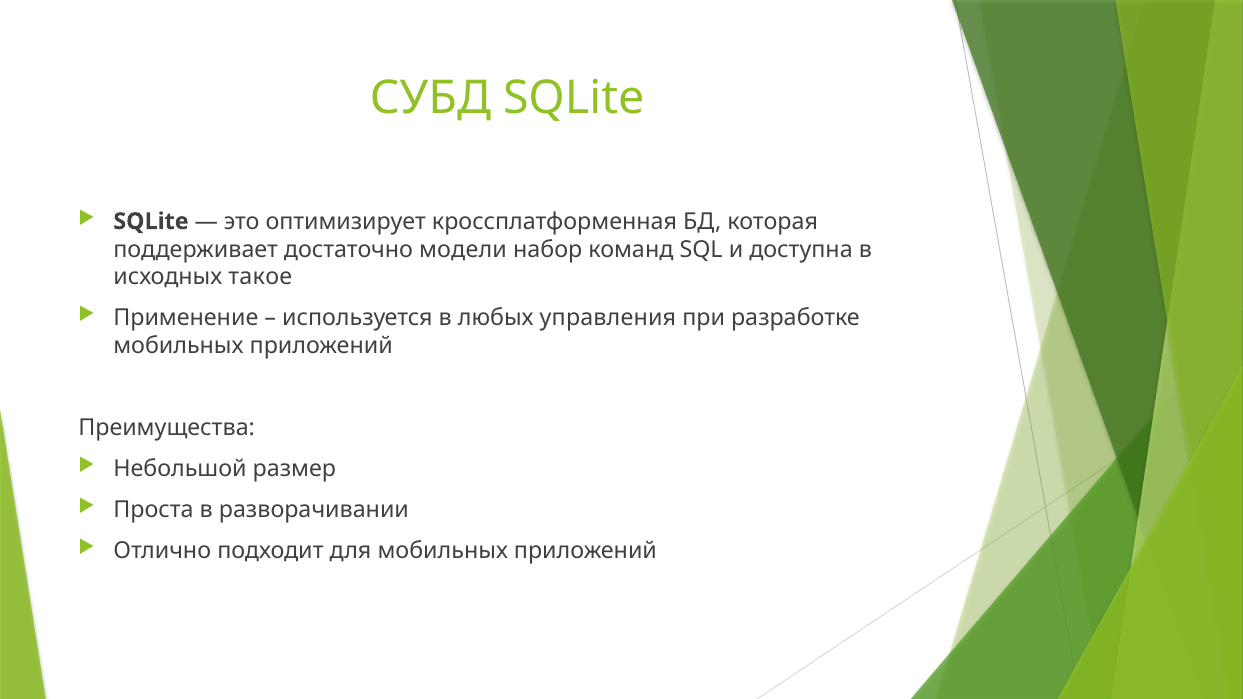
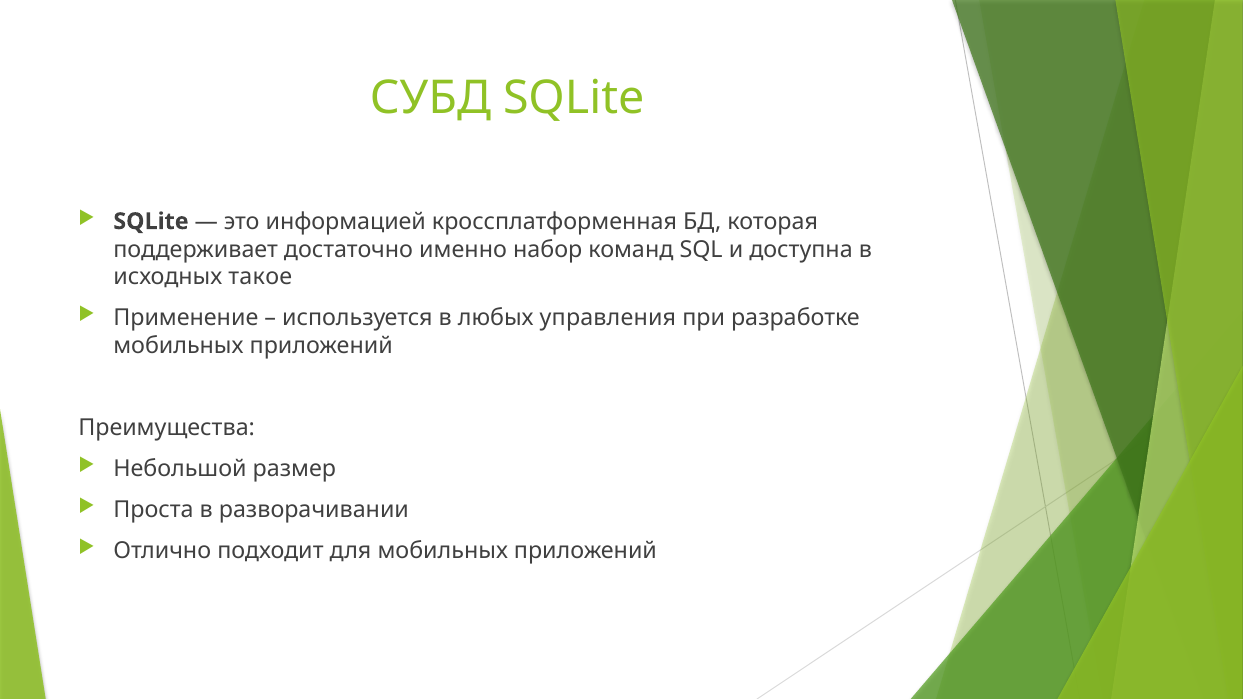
оптимизирует: оптимизирует -> информацией
модели: модели -> именно
